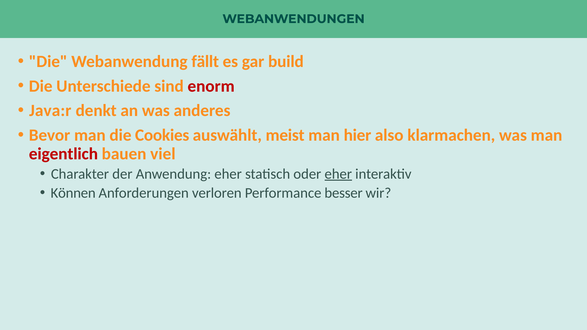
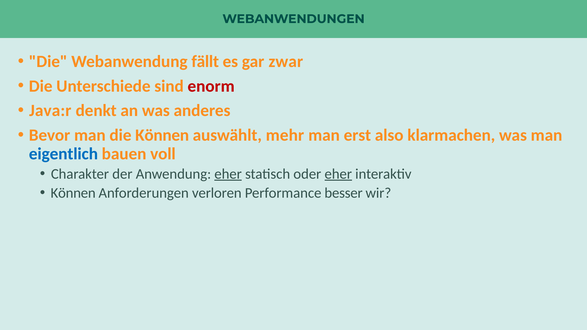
build: build -> zwar
die Cookies: Cookies -> Können
meist: meist -> mehr
hier: hier -> erst
eigentlich colour: red -> blue
viel: viel -> voll
eher at (228, 174) underline: none -> present
